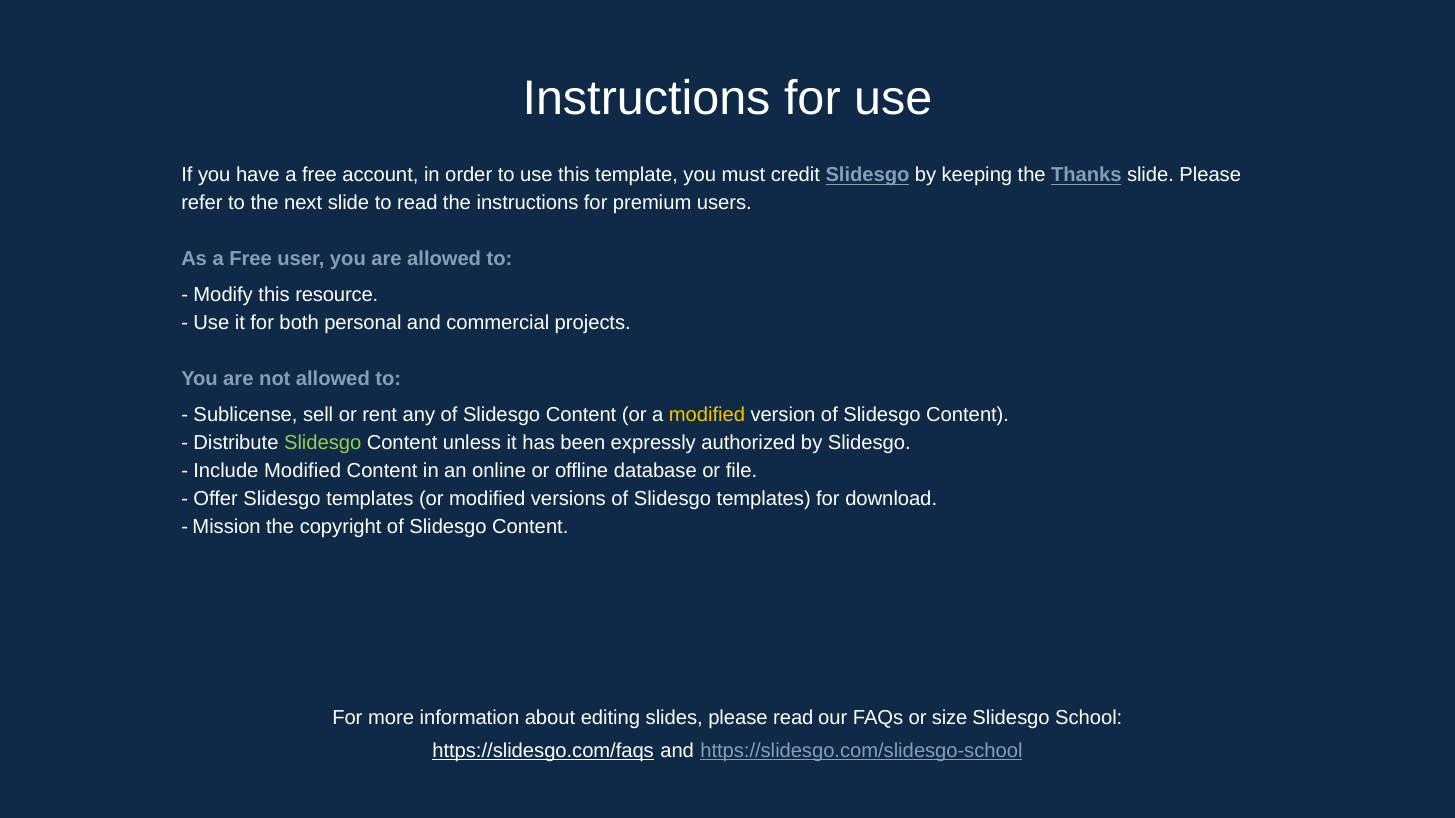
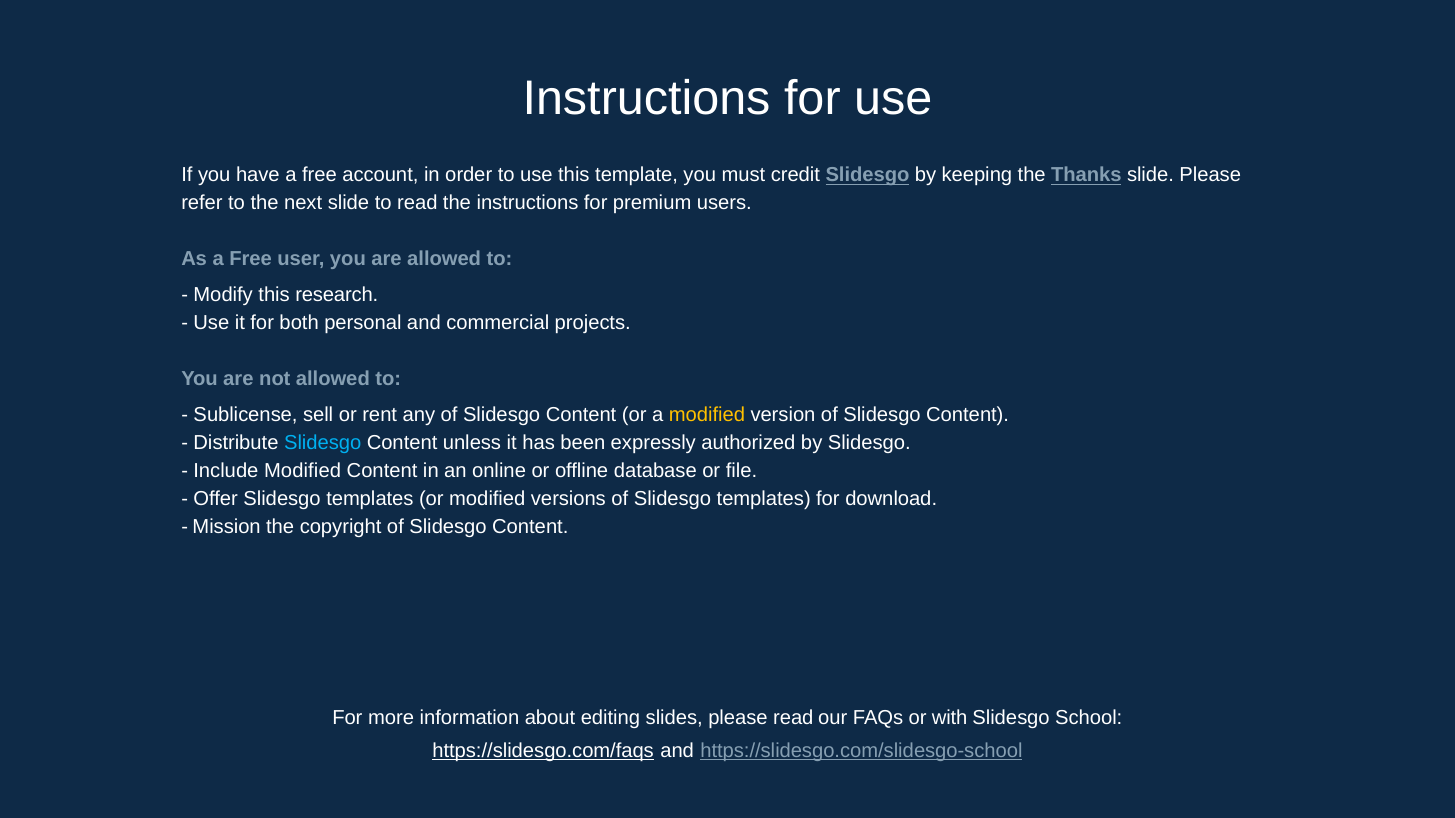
resource: resource -> research
Slidesgo at (323, 443) colour: light green -> light blue
size: size -> with
